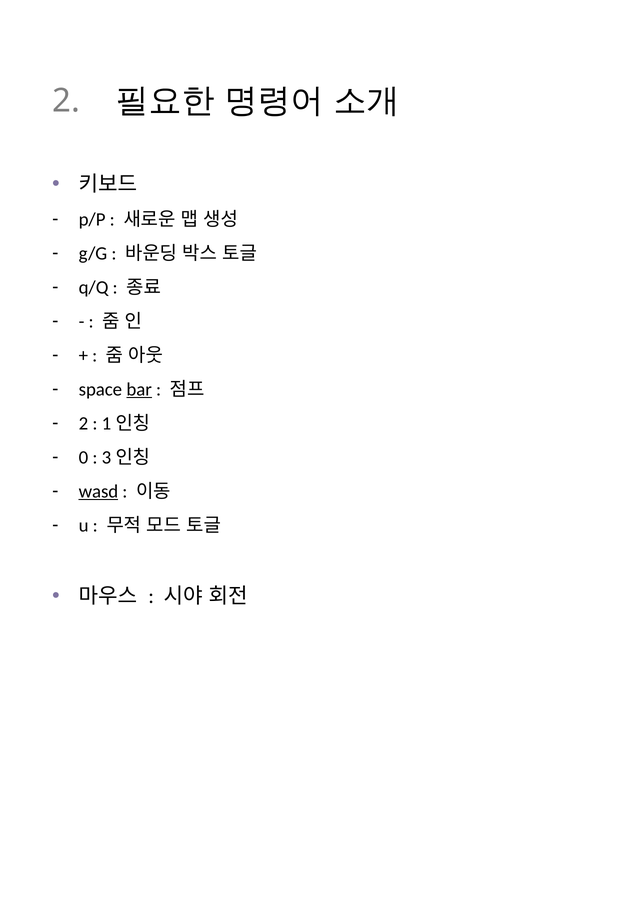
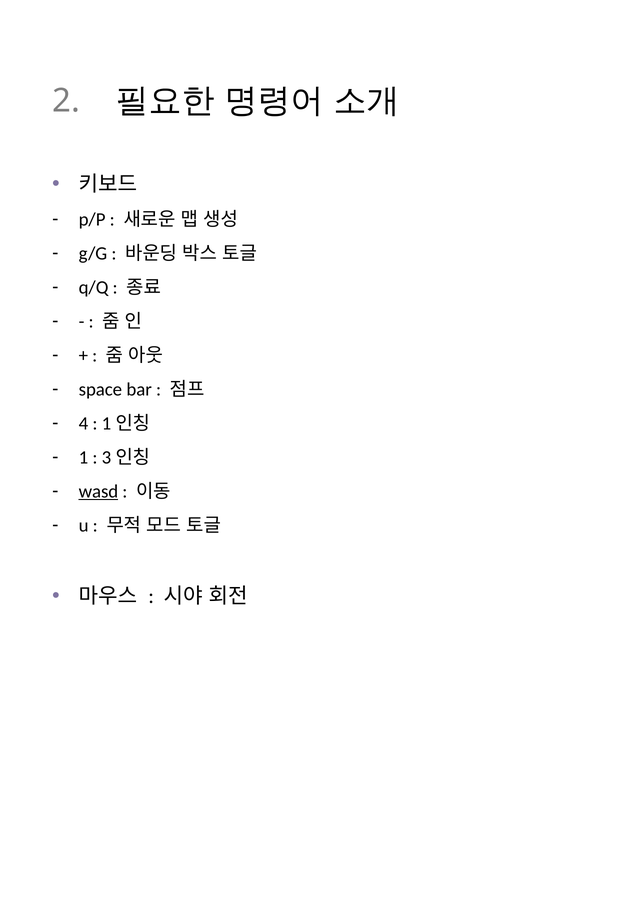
bar underline: present -> none
2 at (83, 423): 2 -> 4
0: 0 -> 1
